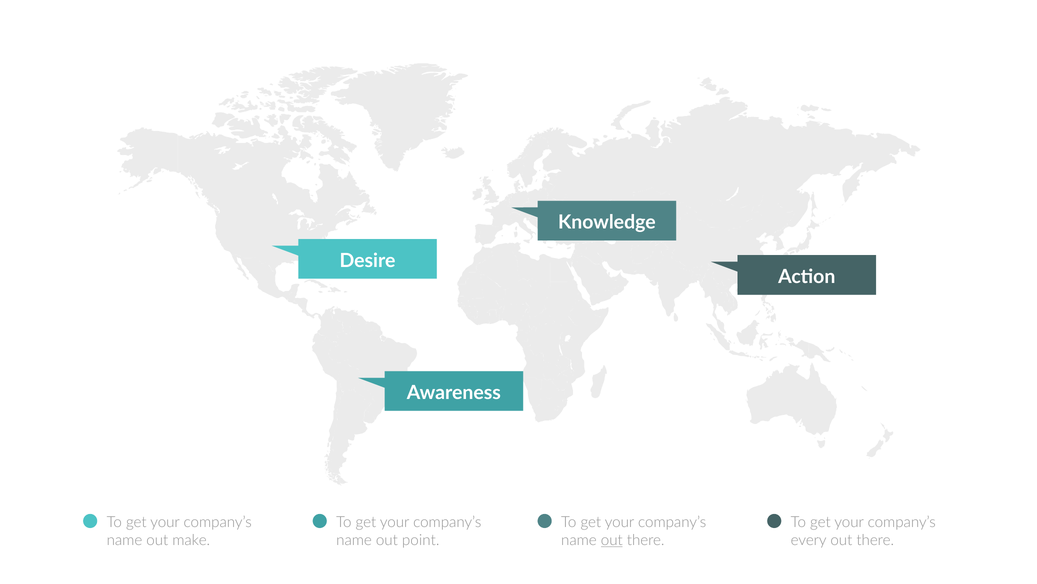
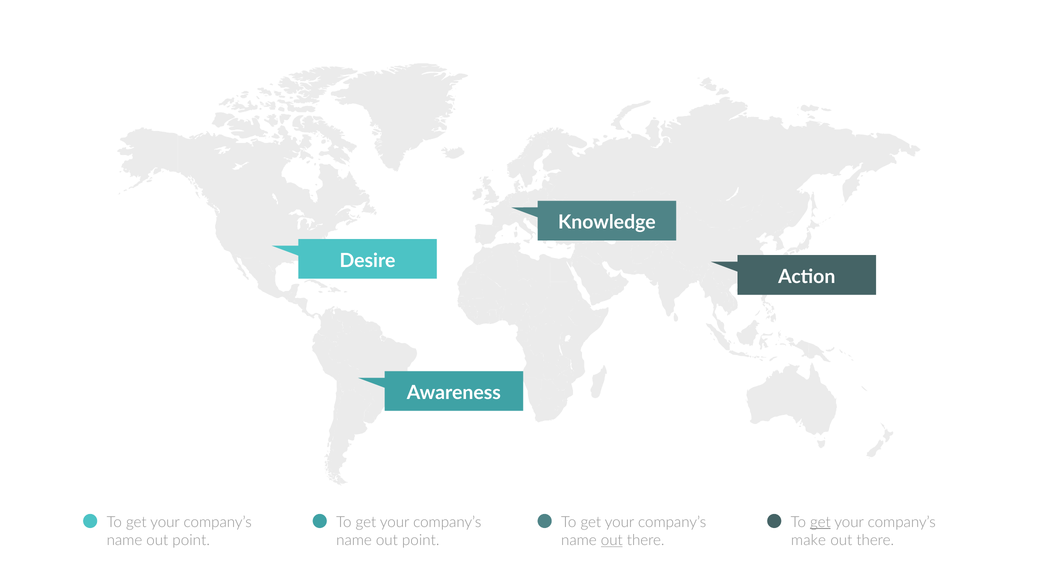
get at (820, 522) underline: none -> present
make at (191, 540): make -> point
every: every -> make
